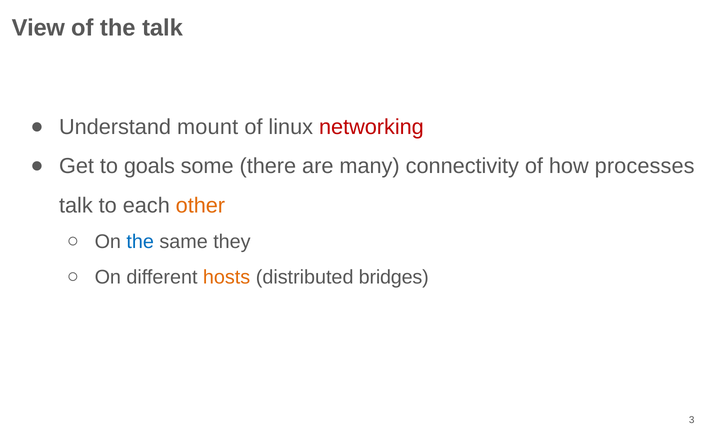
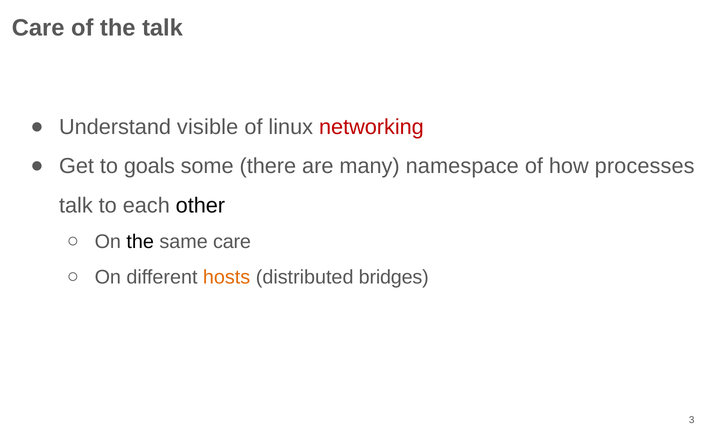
View at (38, 28): View -> Care
mount: mount -> visible
connectivity: connectivity -> namespace
other colour: orange -> black
the at (140, 242) colour: blue -> black
same they: they -> care
